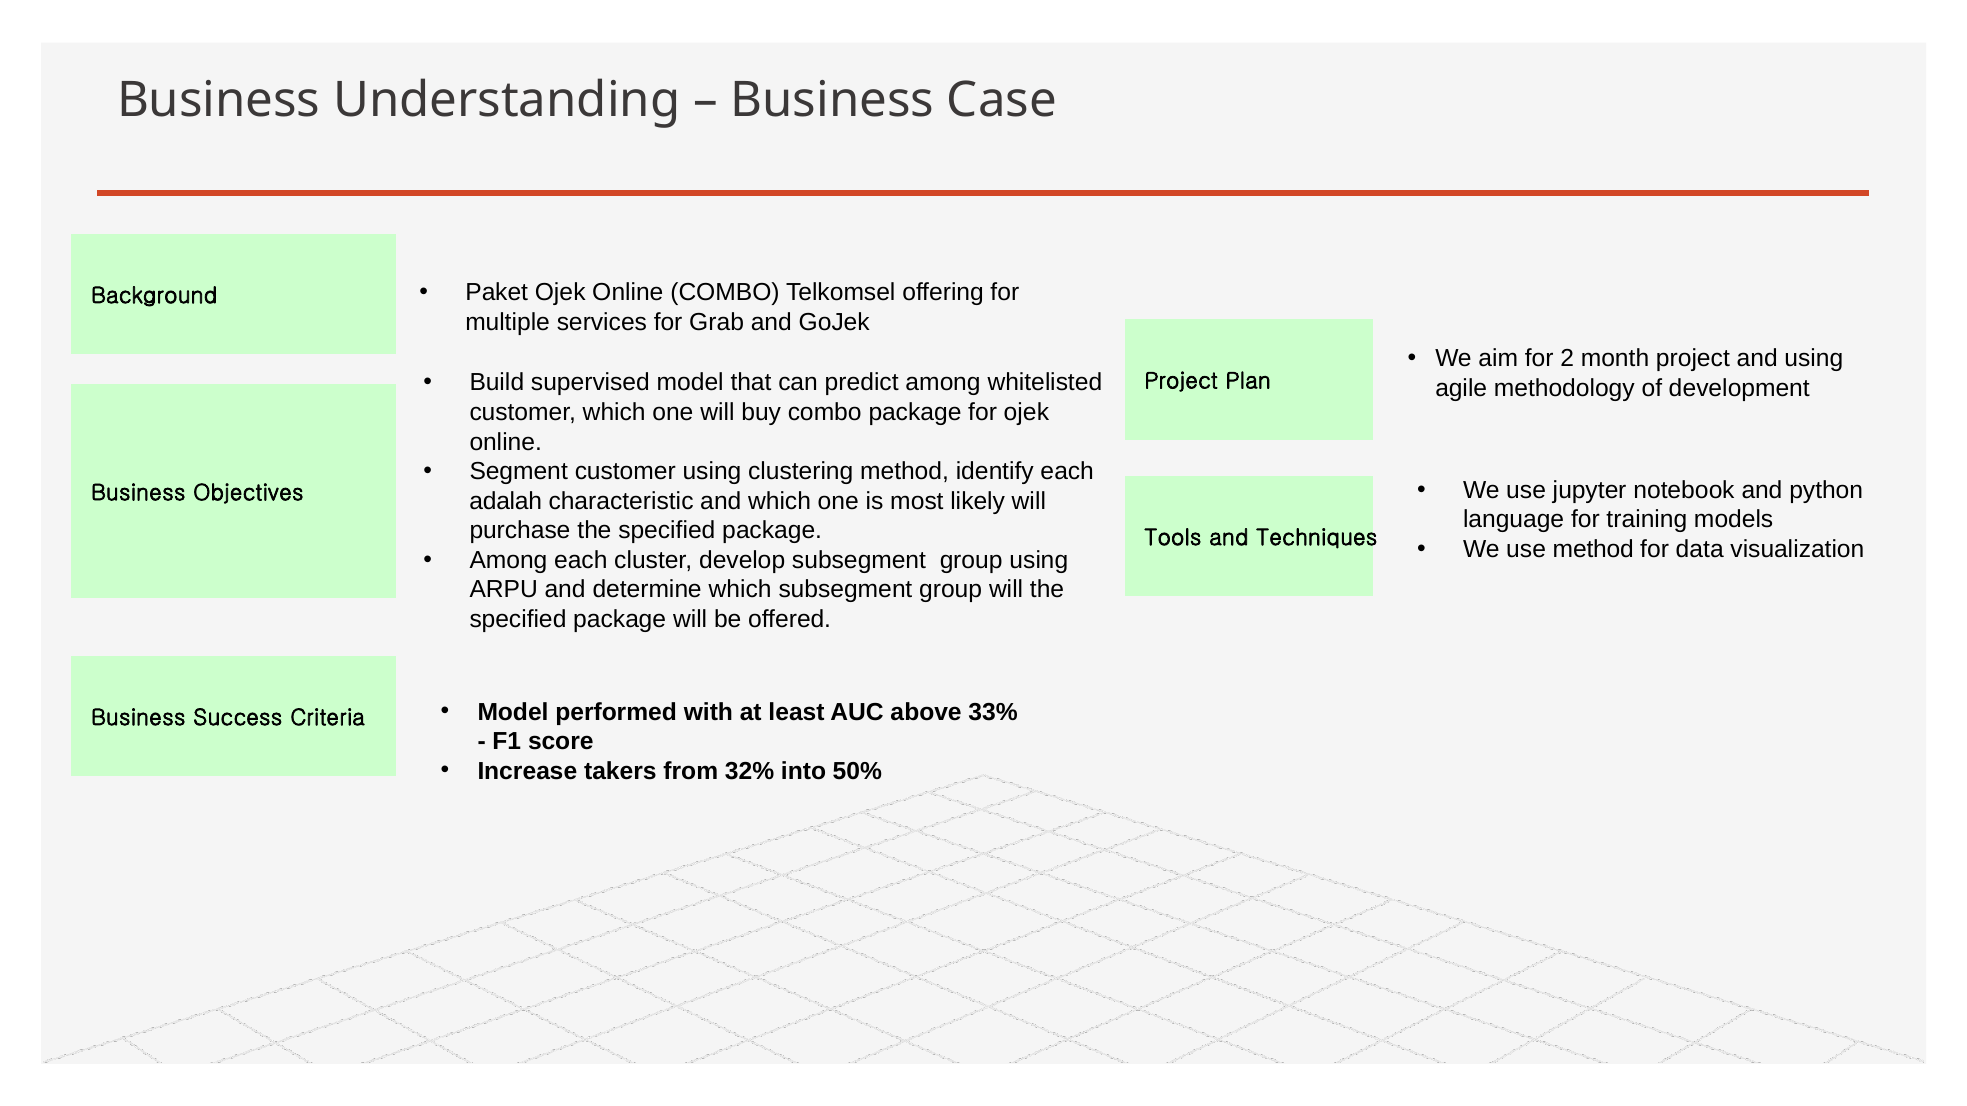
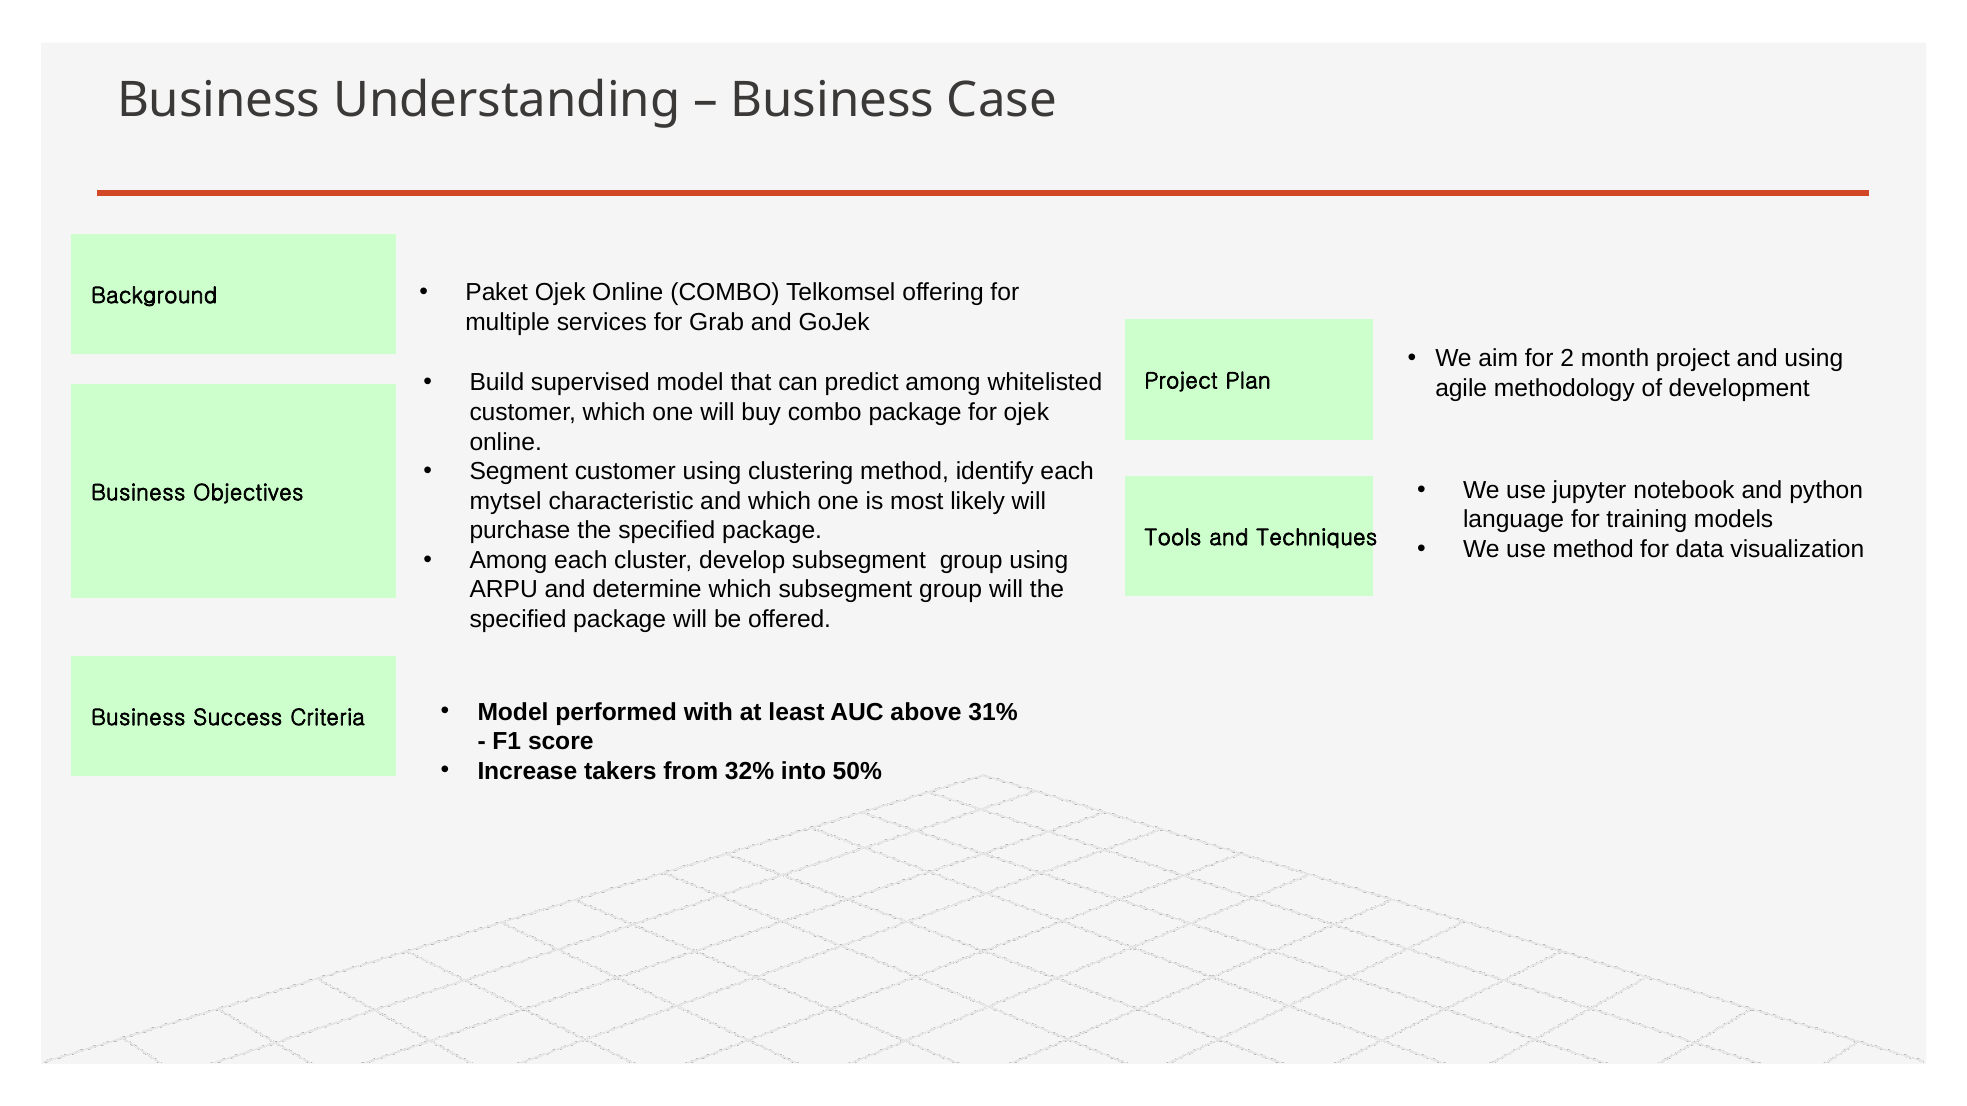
adalah: adalah -> mytsel
33%: 33% -> 31%
